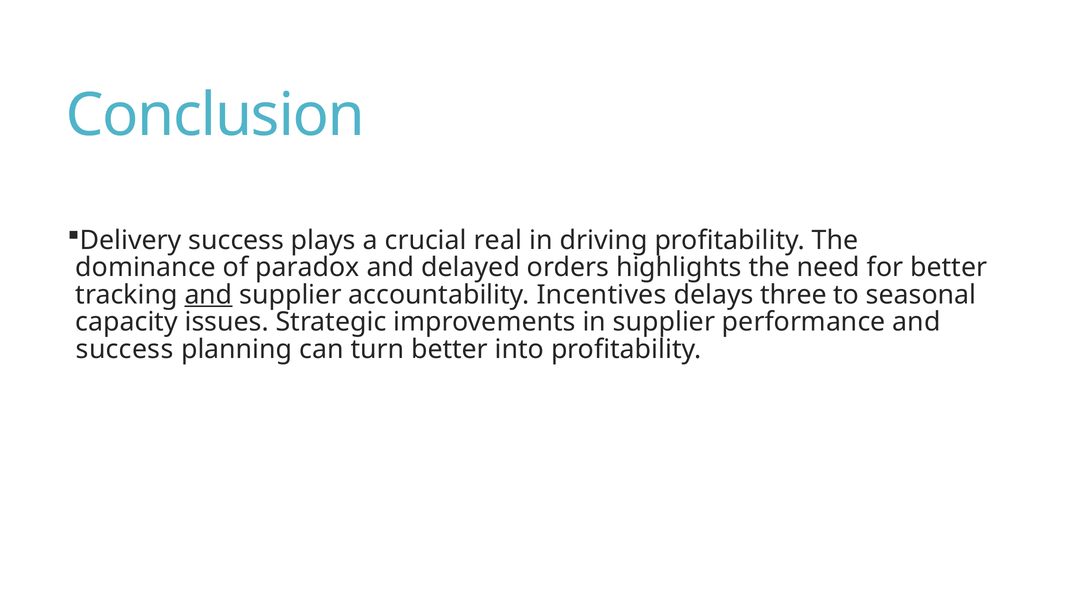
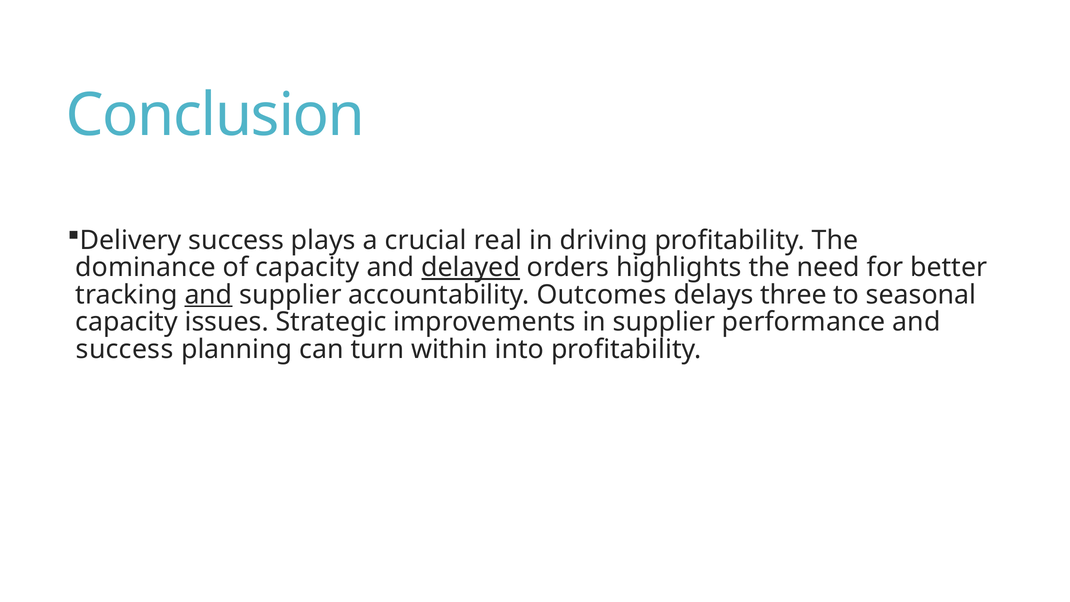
of paradox: paradox -> capacity
delayed underline: none -> present
Incentives: Incentives -> Outcomes
turn better: better -> within
